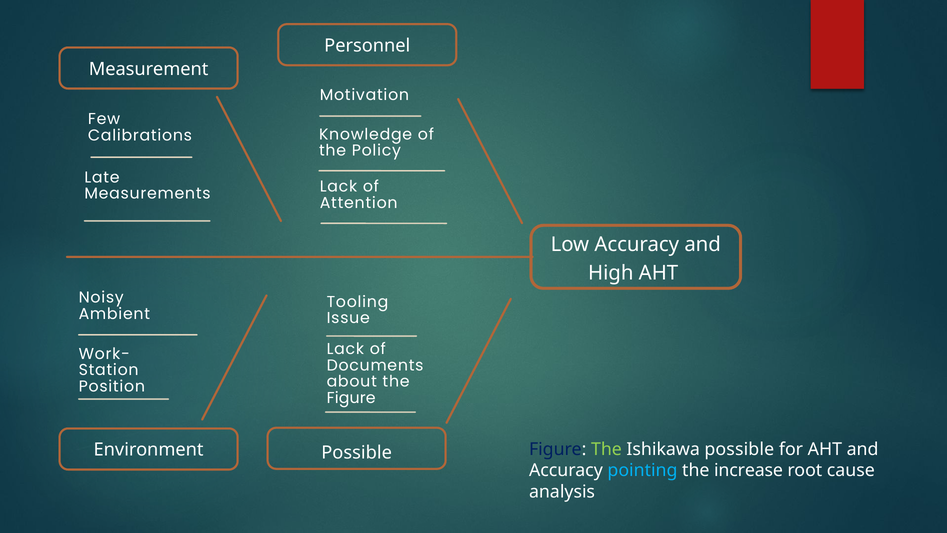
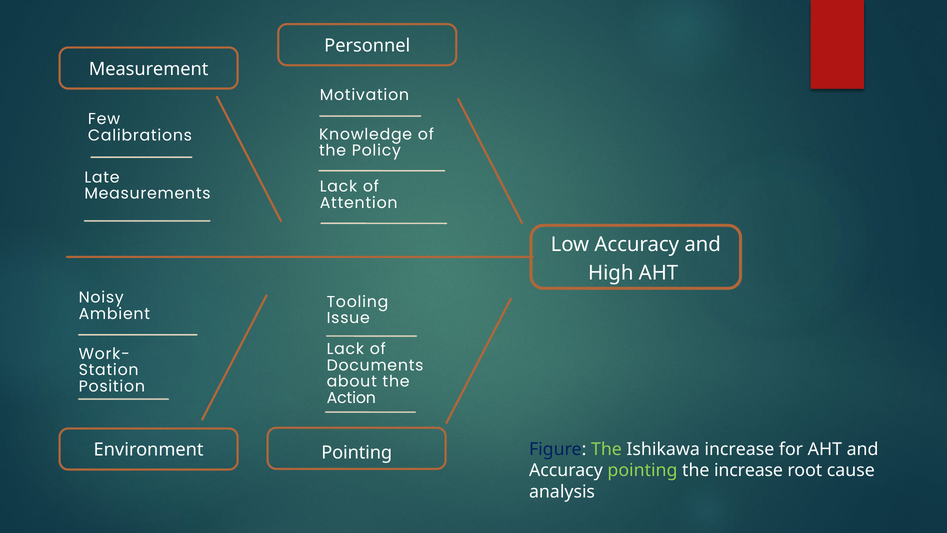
Figure at (351, 398): Figure -> Action
Ishikawa possible: possible -> increase
Environment Possible: Possible -> Pointing
pointing at (642, 470) colour: light blue -> light green
